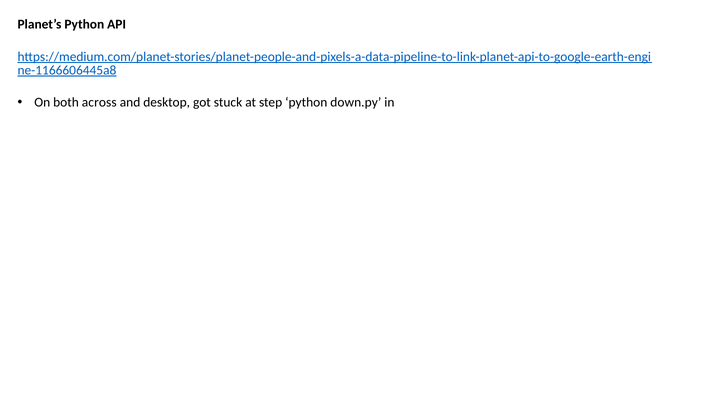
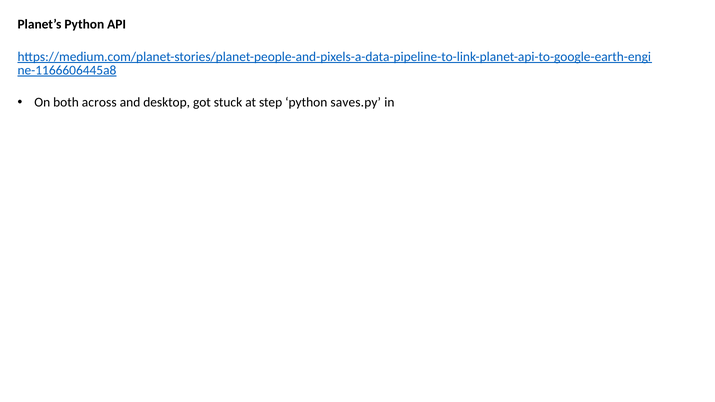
down.py: down.py -> saves.py
